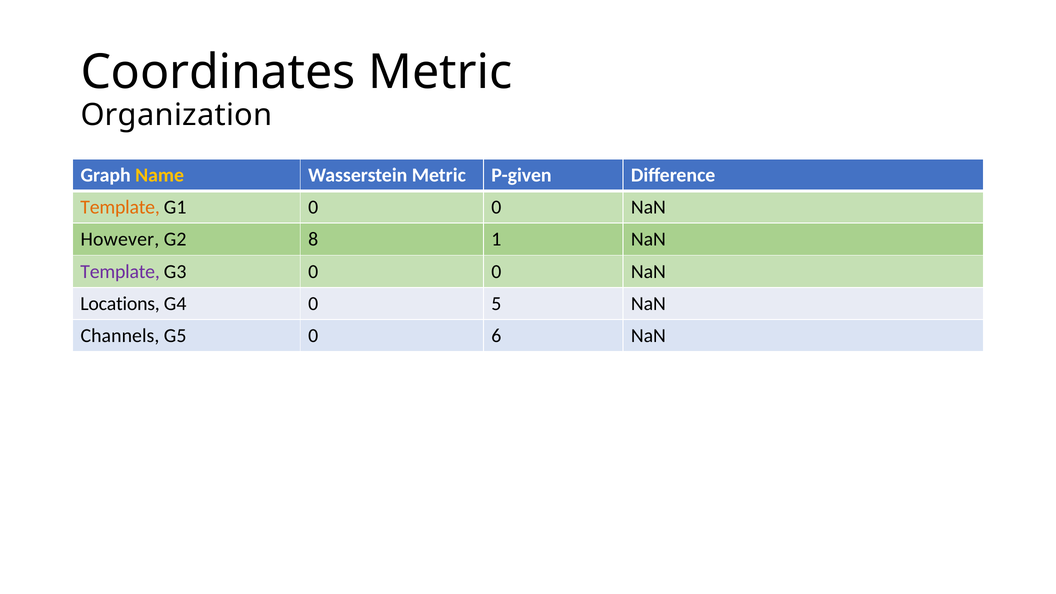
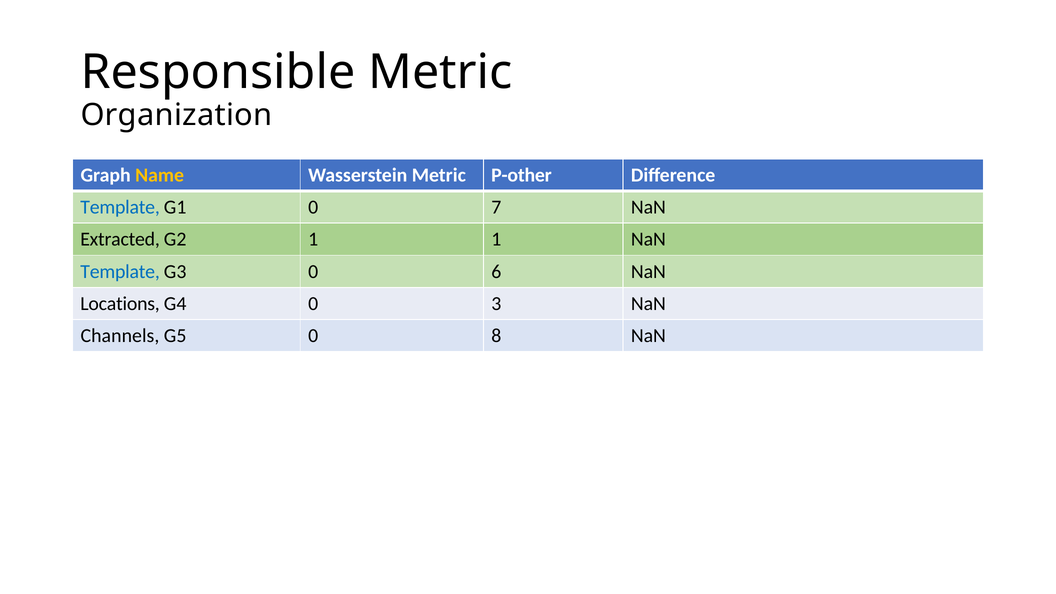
Coordinates: Coordinates -> Responsible
P-given: P-given -> P-other
Template at (120, 207) colour: orange -> blue
G1 0 0: 0 -> 7
However: However -> Extracted
G2 8: 8 -> 1
Template at (120, 272) colour: purple -> blue
G3 0 0: 0 -> 6
5: 5 -> 3
6: 6 -> 8
